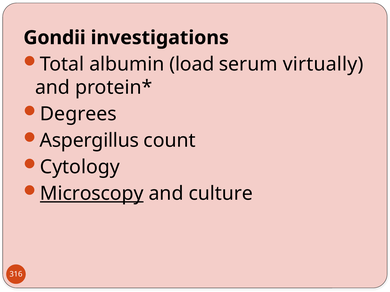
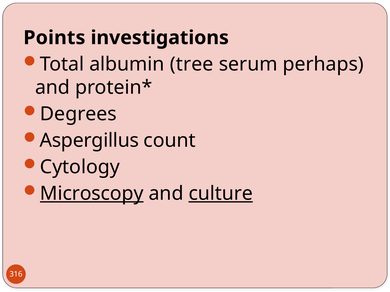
Gondii: Gondii -> Points
load: load -> tree
virtually: virtually -> perhaps
culture underline: none -> present
